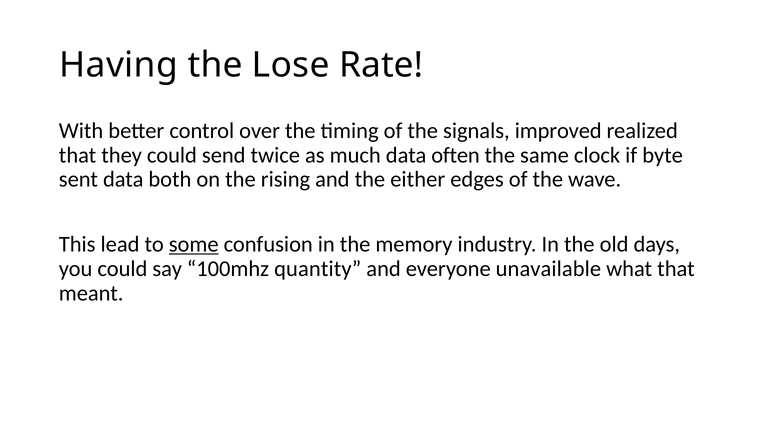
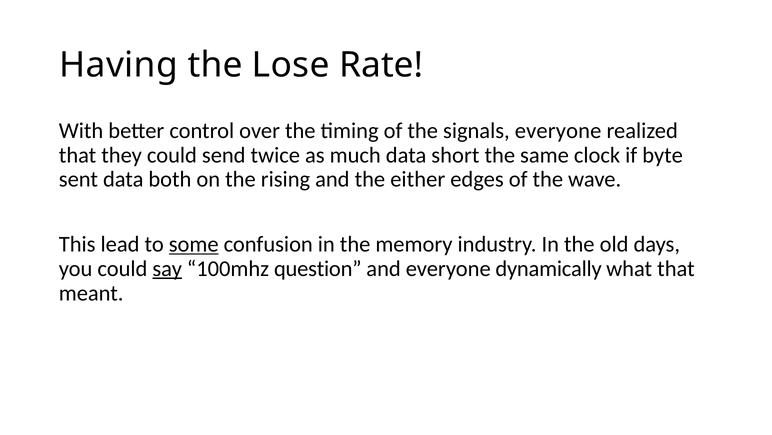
signals improved: improved -> everyone
often: often -> short
say underline: none -> present
quantity: quantity -> question
unavailable: unavailable -> dynamically
